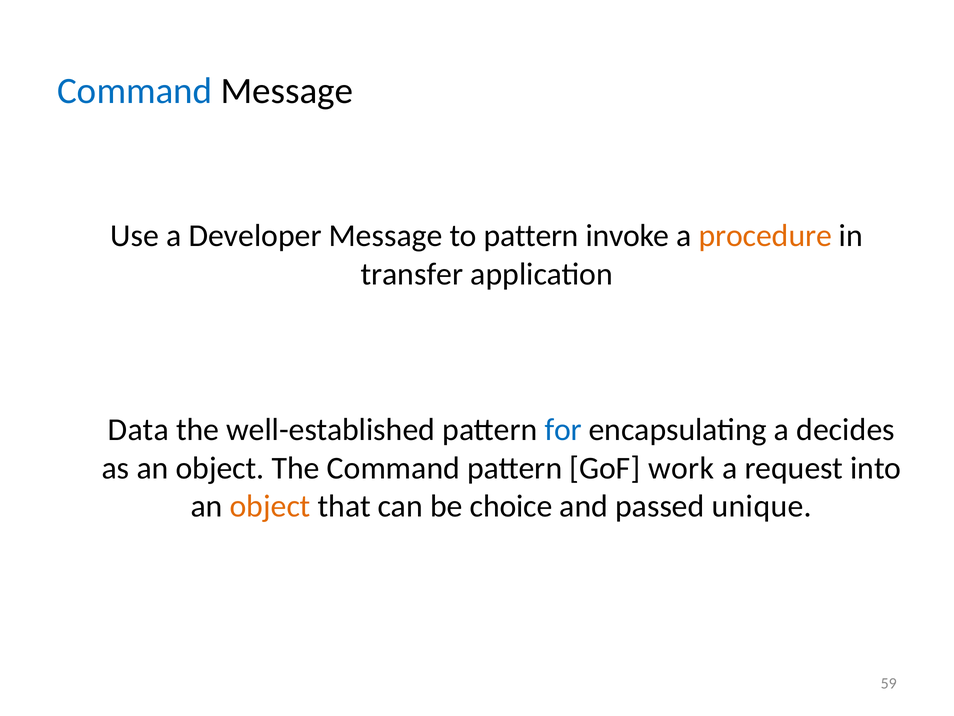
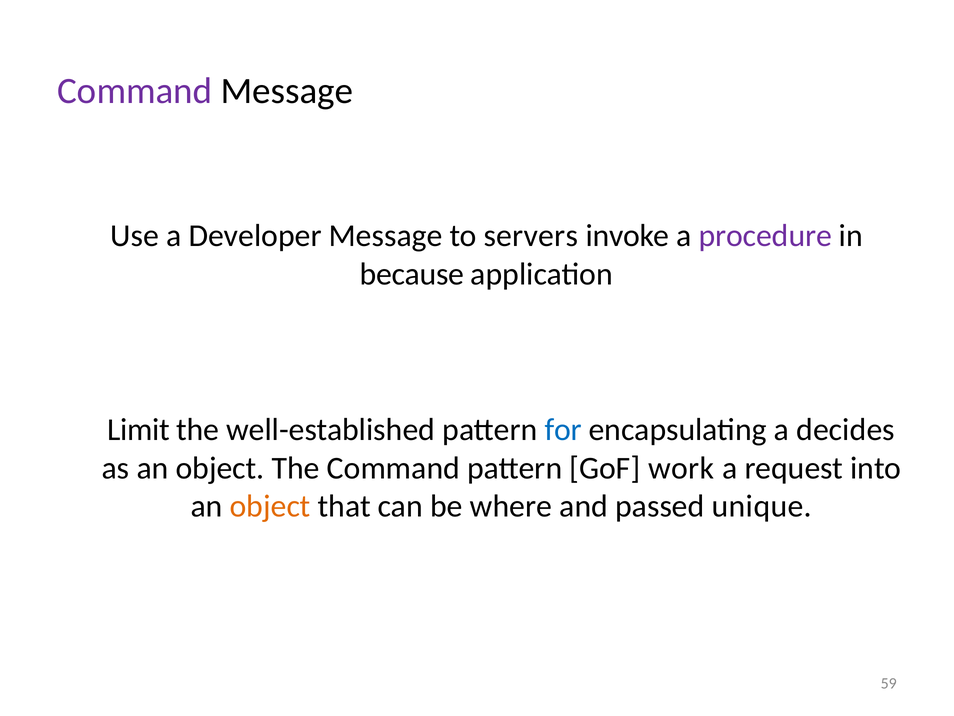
Command at (135, 91) colour: blue -> purple
to pattern: pattern -> servers
procedure colour: orange -> purple
transfer: transfer -> because
Data: Data -> Limit
choice: choice -> where
